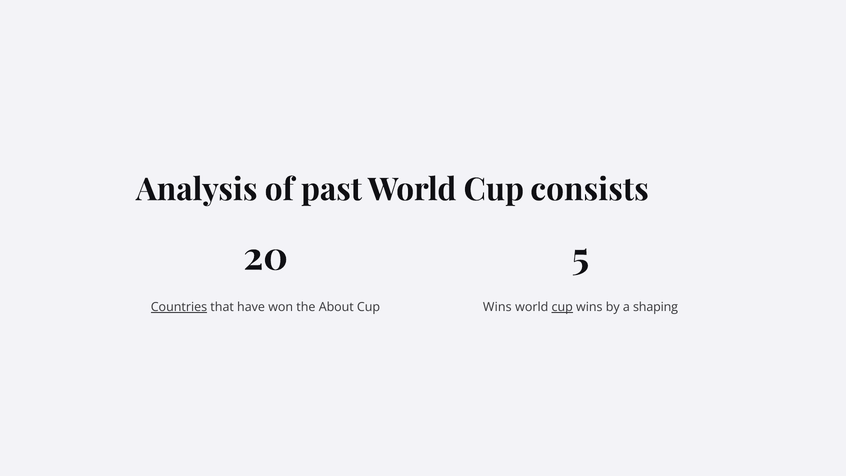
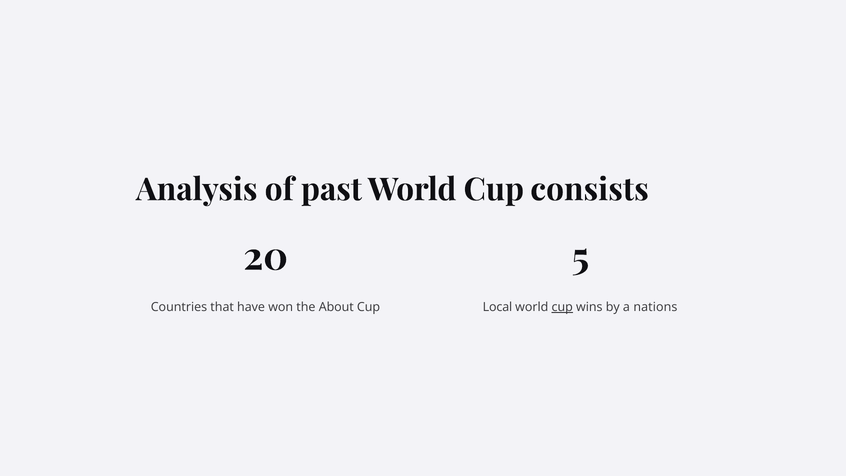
Countries underline: present -> none
Wins at (497, 307): Wins -> Local
shaping: shaping -> nations
